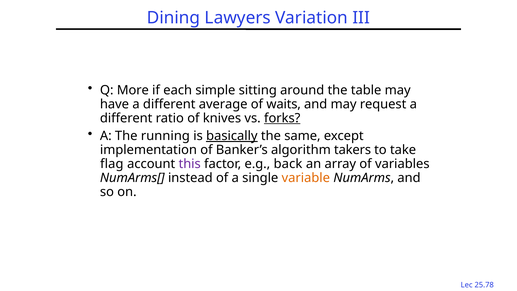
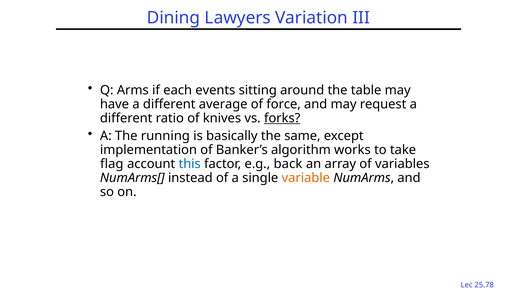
More: More -> Arms
simple: simple -> events
waits: waits -> force
basically underline: present -> none
takers: takers -> works
this colour: purple -> blue
